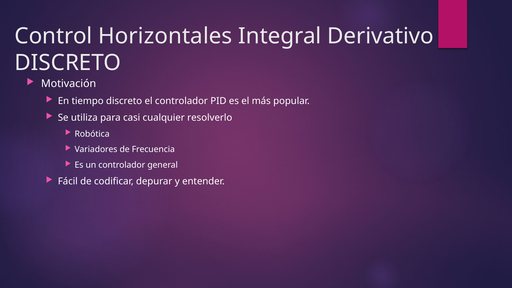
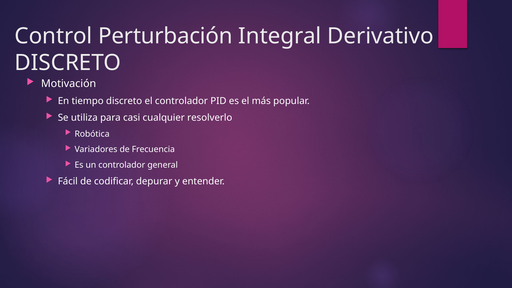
Horizontales: Horizontales -> Perturbación
